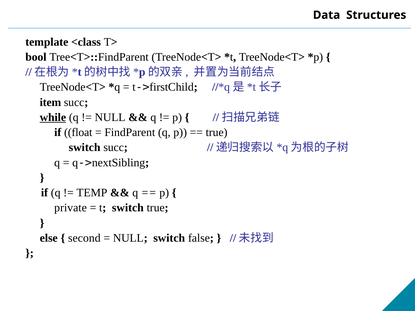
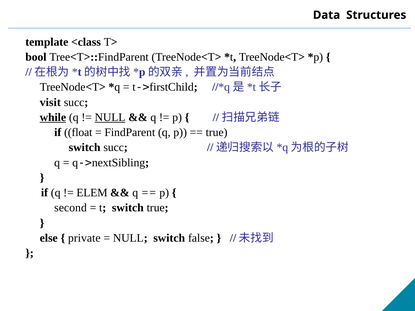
item: item -> visit
NULL at (110, 117) underline: none -> present
TEMP: TEMP -> ELEM
private: private -> second
second: second -> private
